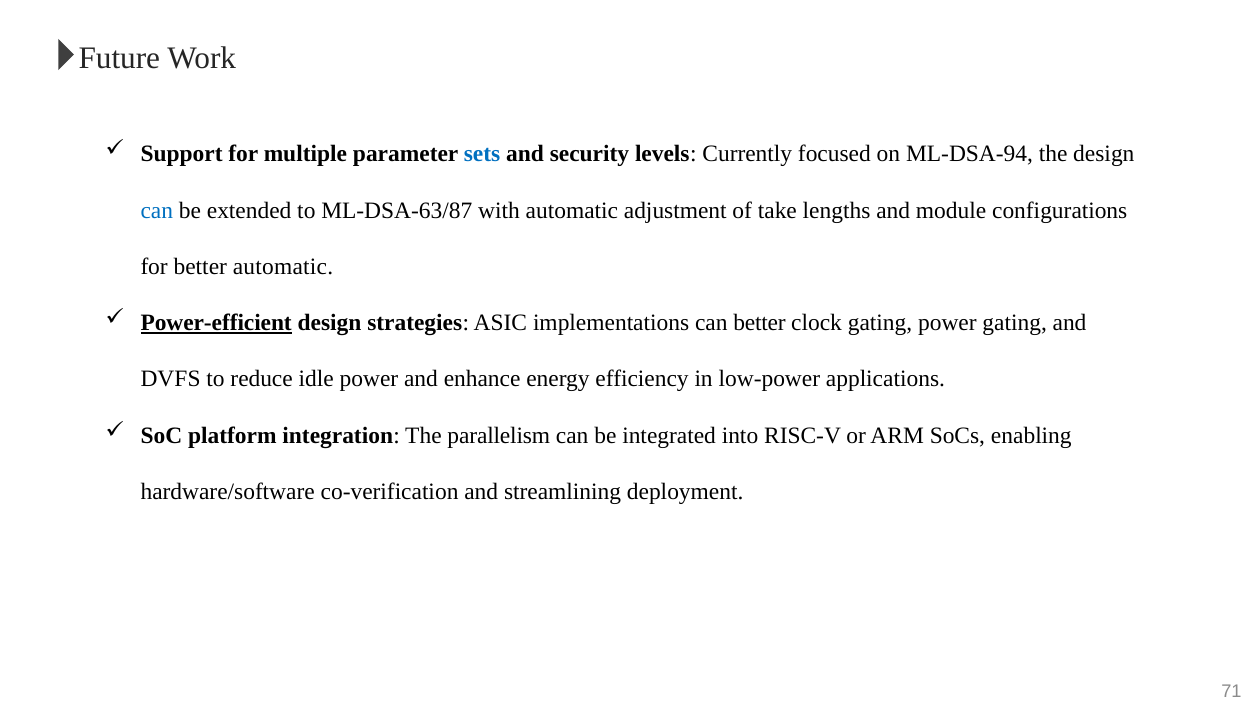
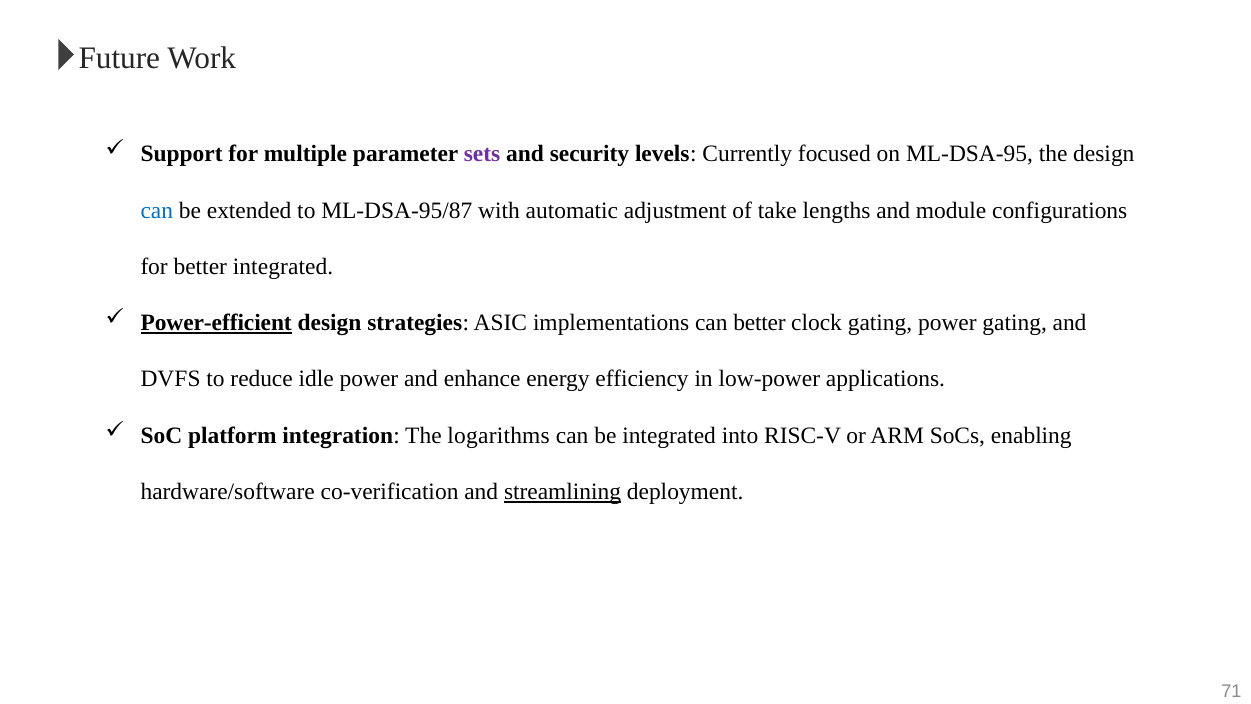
sets colour: blue -> purple
ML-DSA-94: ML-DSA-94 -> ML-DSA-95
ML-DSA-63/87: ML-DSA-63/87 -> ML-DSA-95/87
better automatic: automatic -> integrated
parallelism: parallelism -> logarithms
streamlining underline: none -> present
